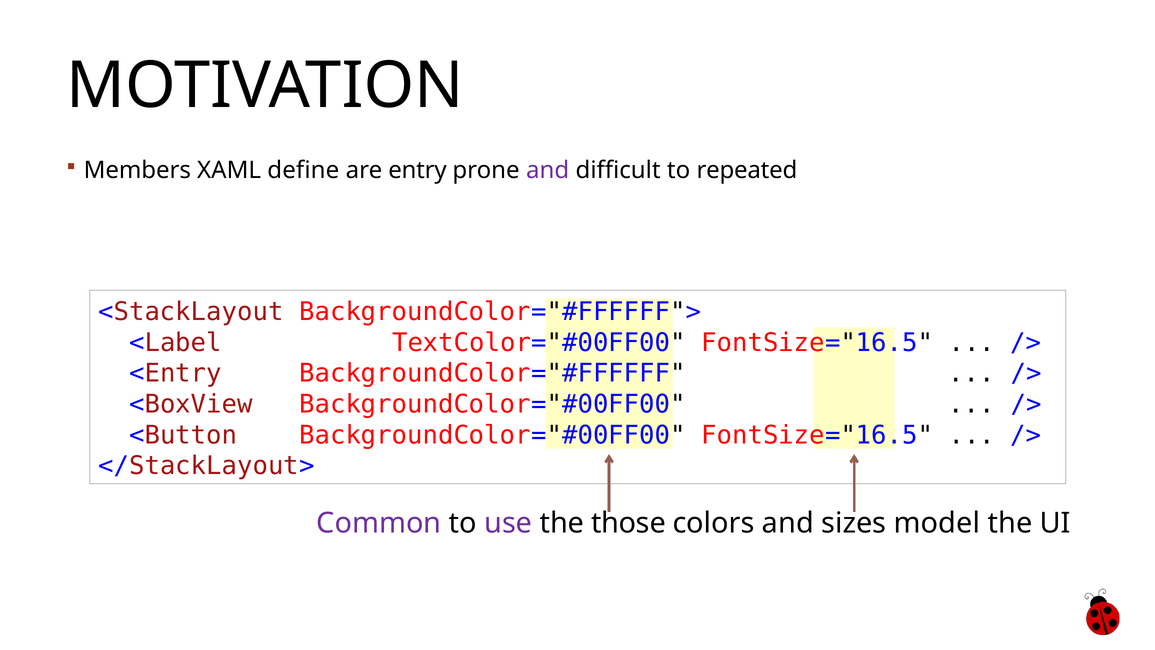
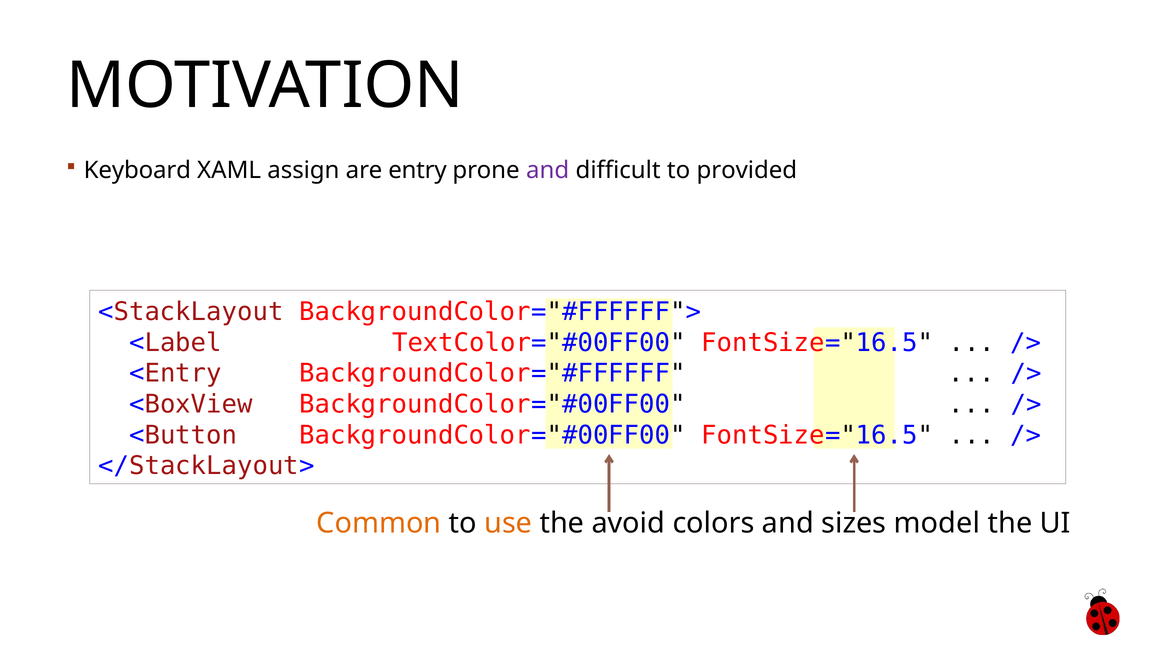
Members: Members -> Keyboard
define: define -> assign
repeated: repeated -> provided
Common colour: purple -> orange
use colour: purple -> orange
those: those -> avoid
